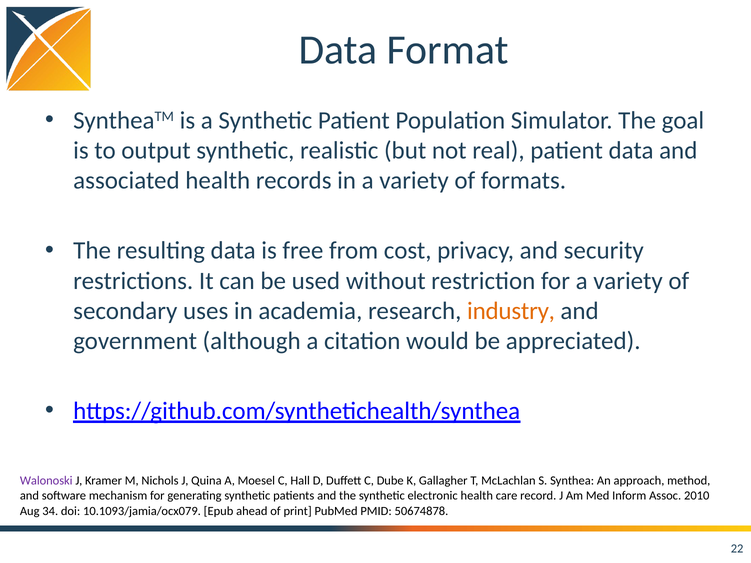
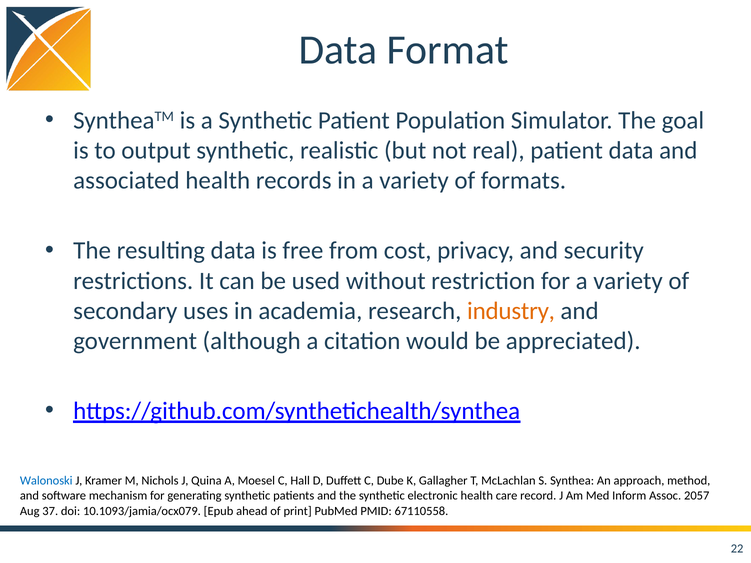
Walonoski colour: purple -> blue
2010: 2010 -> 2057
34: 34 -> 37
50674878: 50674878 -> 67110558
